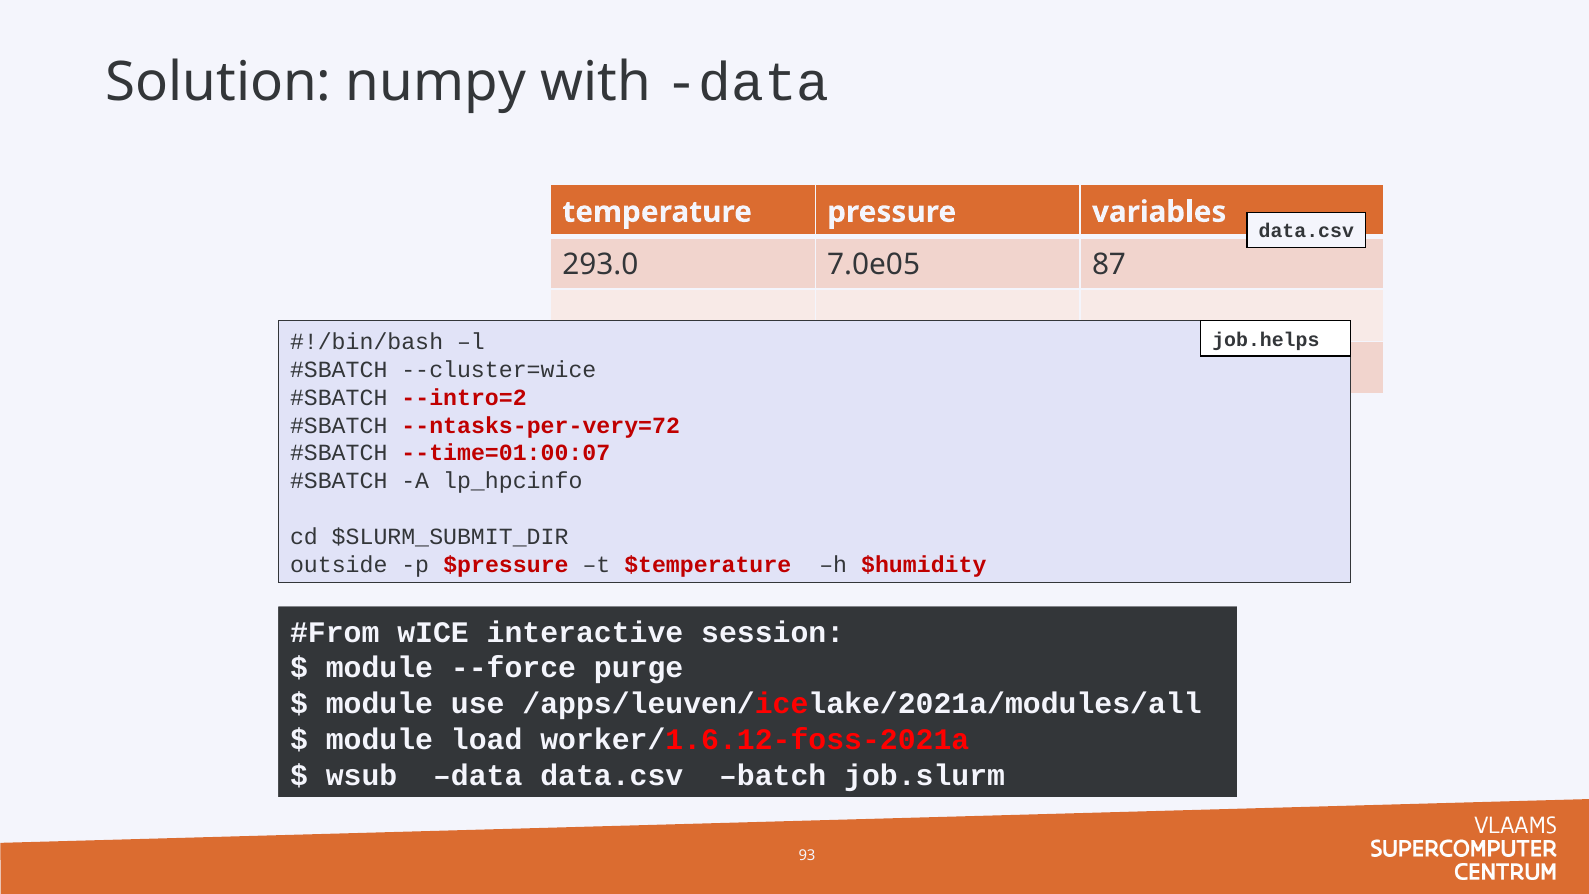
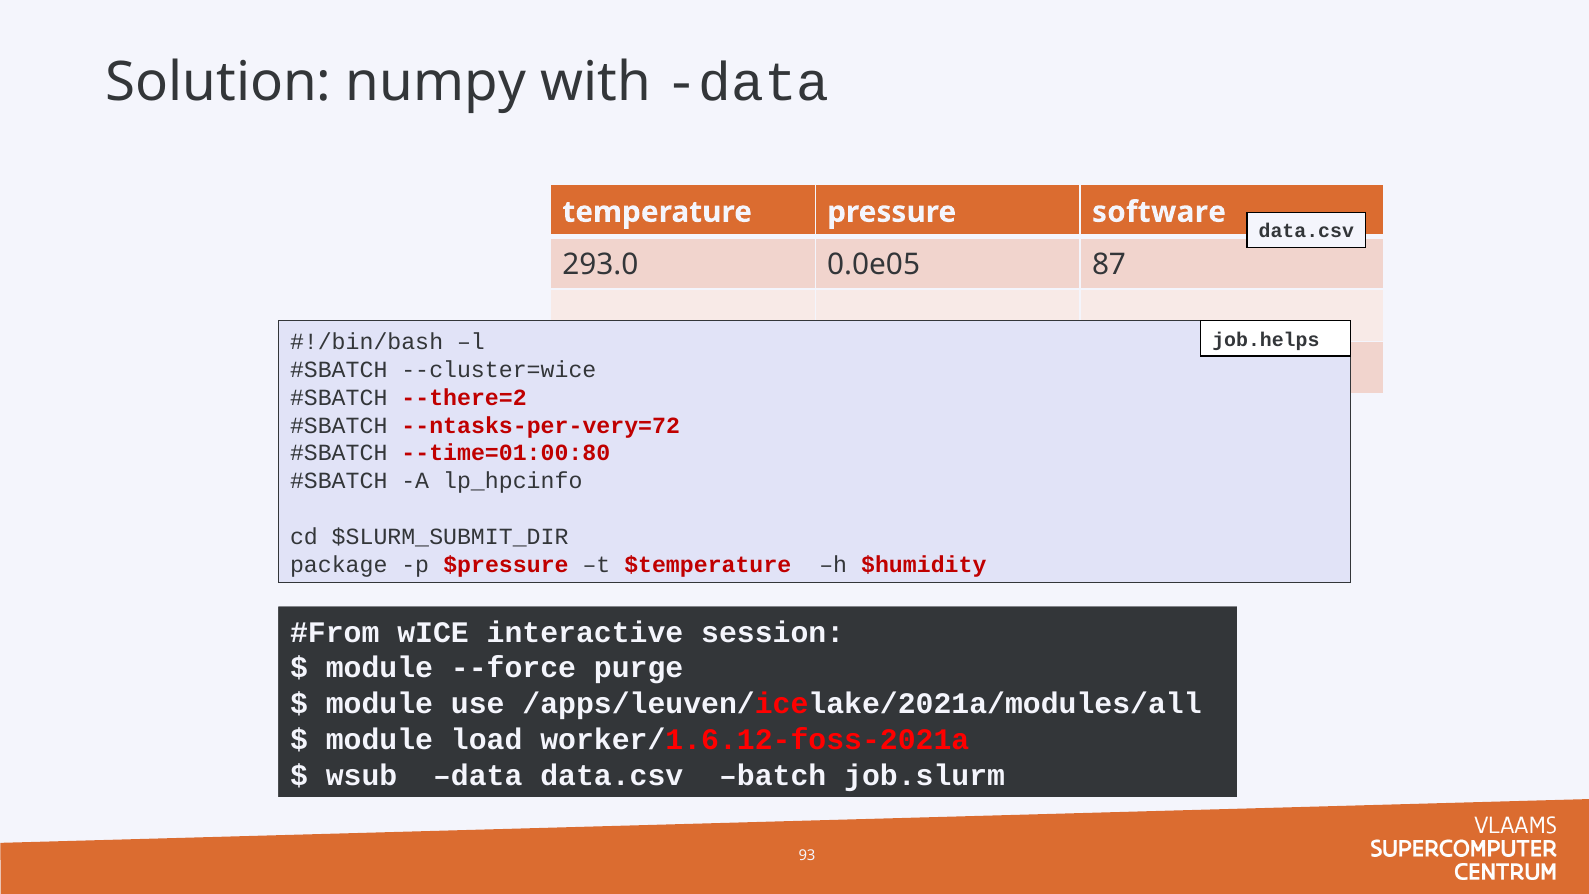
variables: variables -> software
7.0e05: 7.0e05 -> 0.0e05
--intro=2: --intro=2 -> --there=2
--time=01:00:07: --time=01:00:07 -> --time=01:00:80
outside: outside -> package
